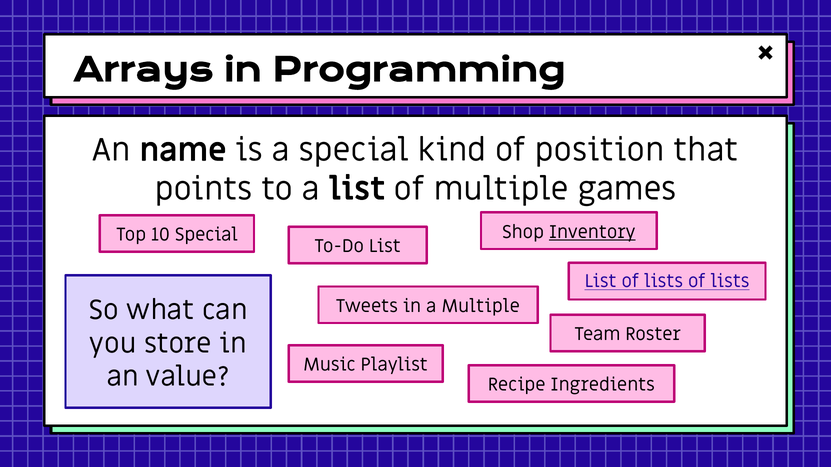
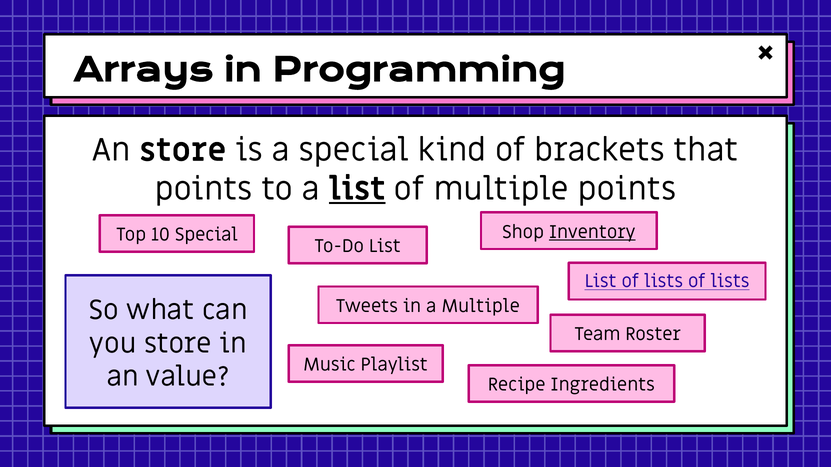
An name: name -> store
position: position -> brackets
list at (357, 189) underline: none -> present
multiple games: games -> points
